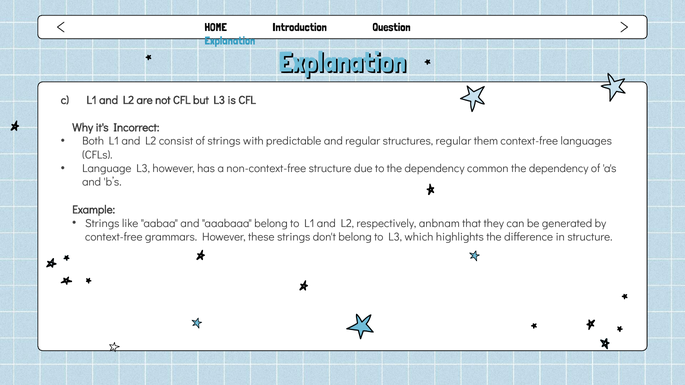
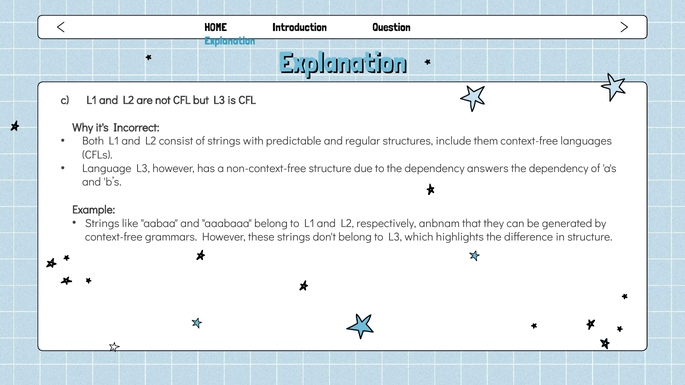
structures regular: regular -> include
common: common -> answers
